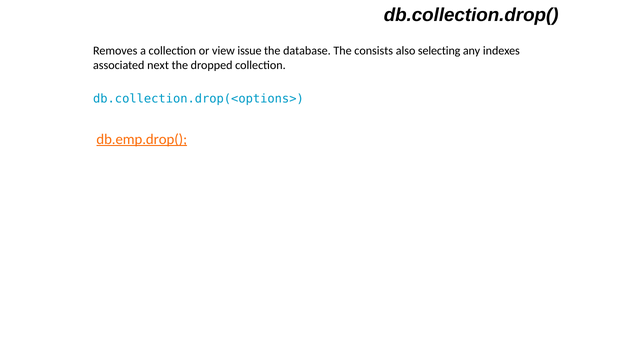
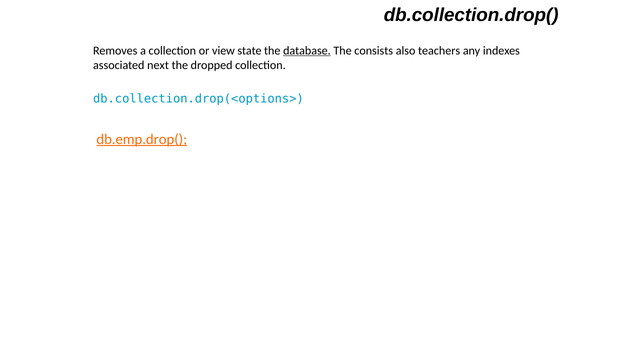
issue: issue -> state
database underline: none -> present
selecting: selecting -> teachers
